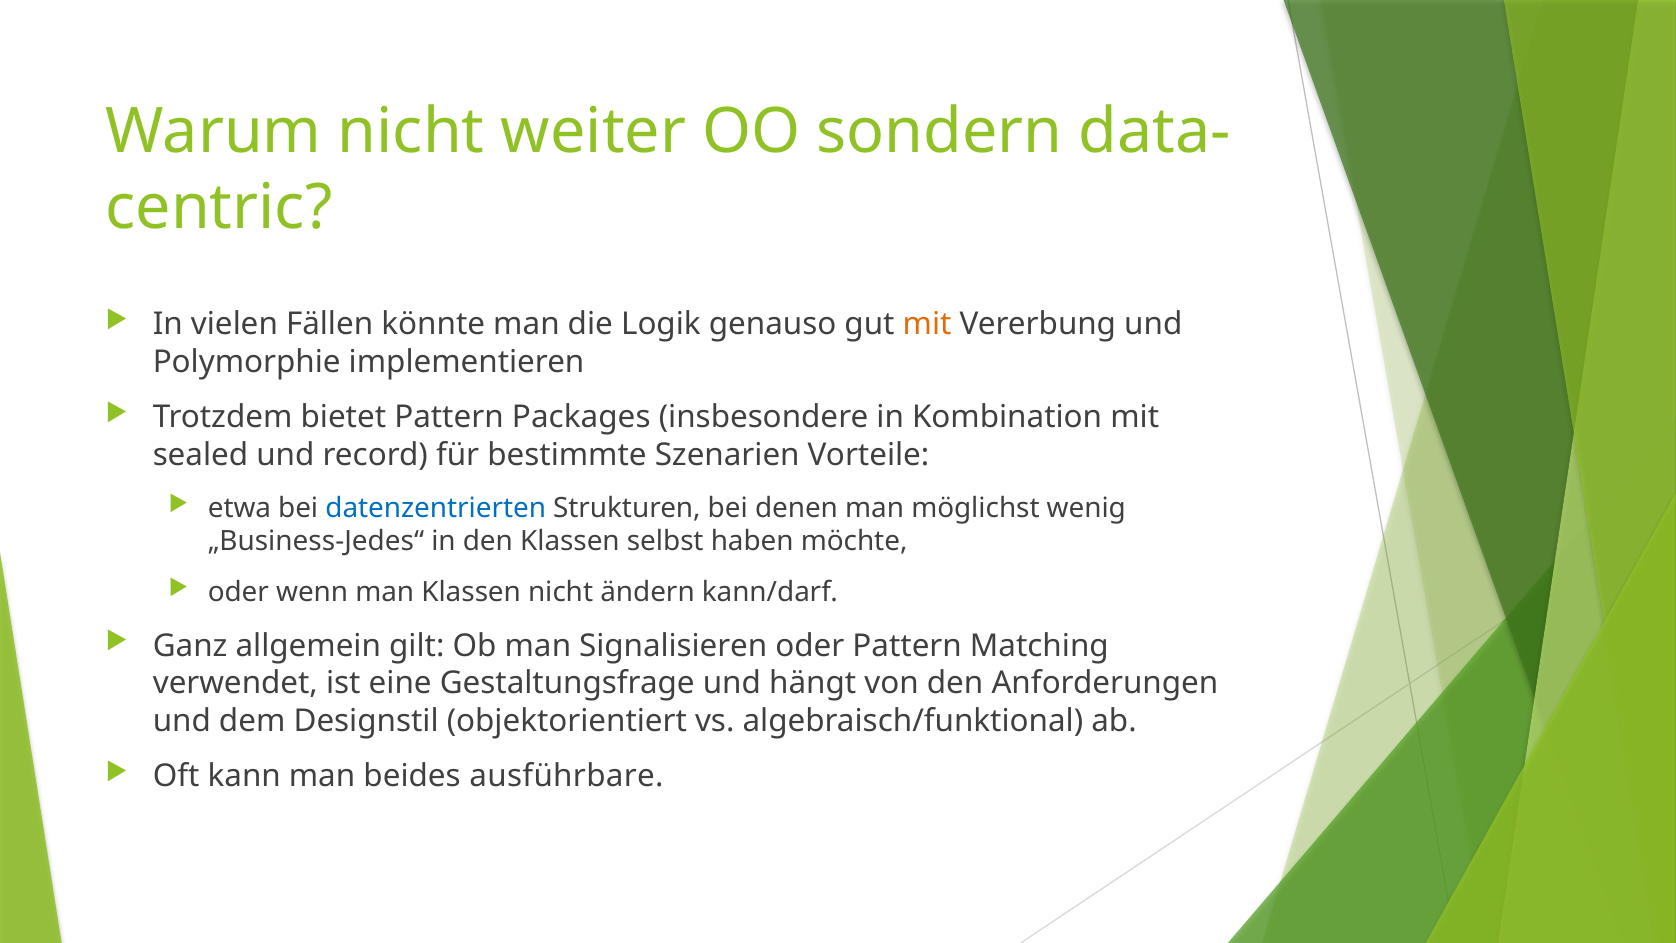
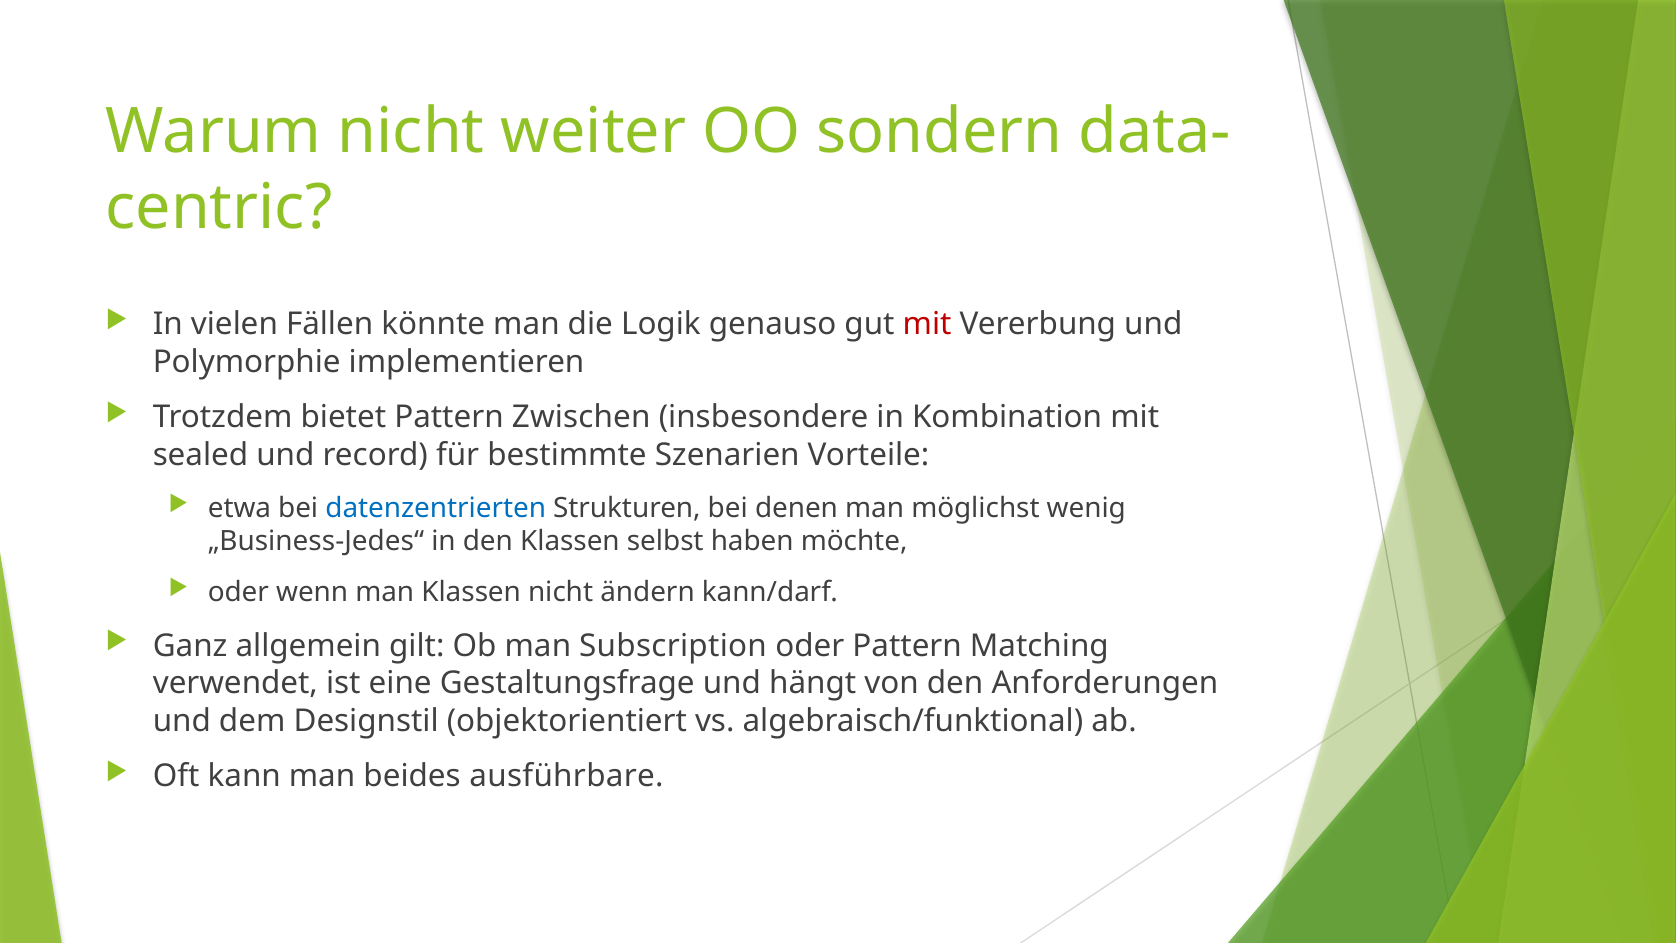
mit at (927, 324) colour: orange -> red
Packages: Packages -> Zwischen
Signalisieren: Signalisieren -> Subscription
